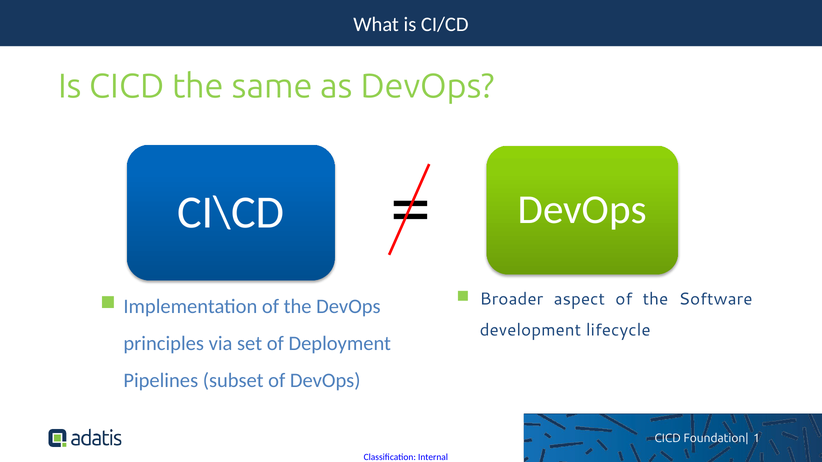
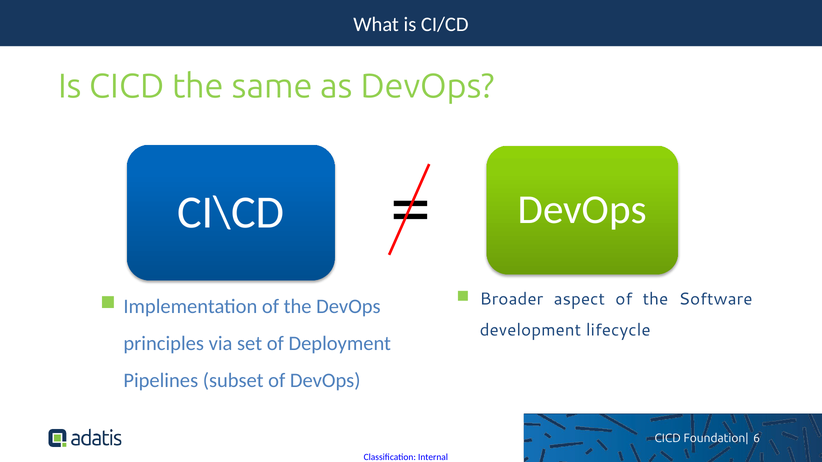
1: 1 -> 6
